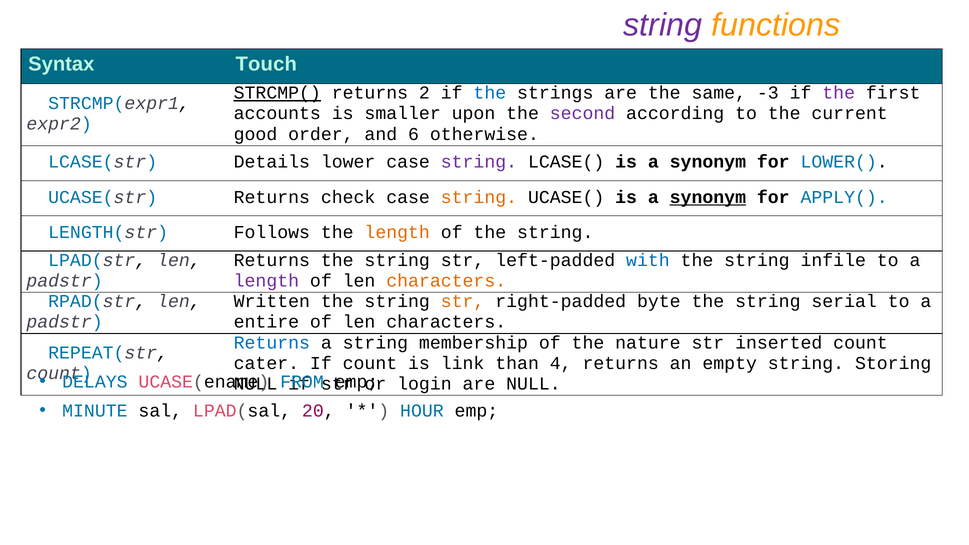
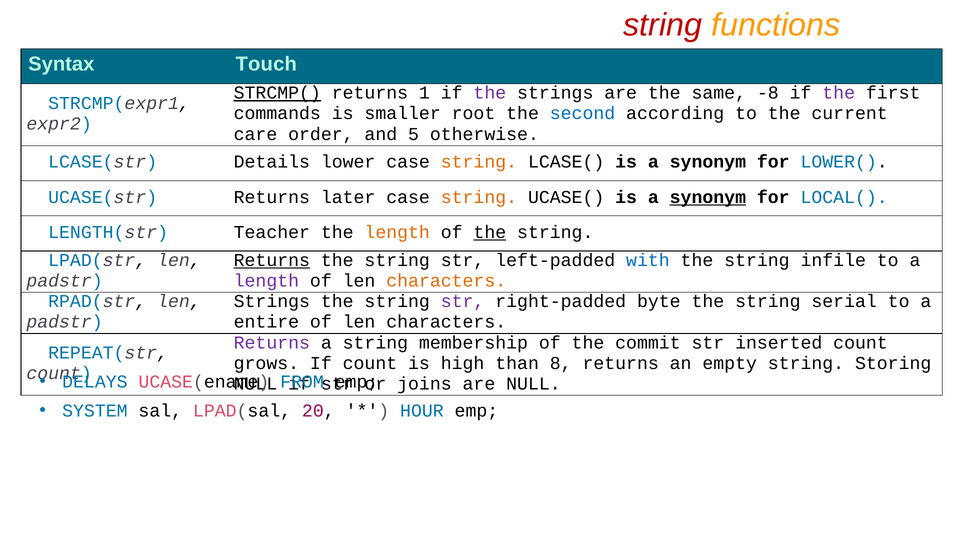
string at (663, 25) colour: purple -> red
2: 2 -> 1
the at (490, 93) colour: blue -> purple
-3: -3 -> -8
accounts: accounts -> commands
upon: upon -> root
second colour: purple -> blue
good: good -> care
6: 6 -> 5
string at (479, 162) colour: purple -> orange
check: check -> later
APPLY(: APPLY( -> LOCAL(
Follows: Follows -> Teacher
the at (490, 232) underline: none -> present
Returns at (272, 260) underline: none -> present
Written at (272, 301): Written -> Strings
str at (463, 301) colour: orange -> purple
Returns at (272, 343) colour: blue -> purple
nature: nature -> commit
cater: cater -> grows
link: link -> high
4: 4 -> 8
login: login -> joins
MINUTE: MINUTE -> SYSTEM
